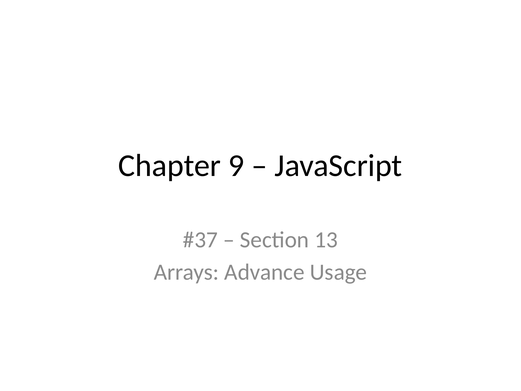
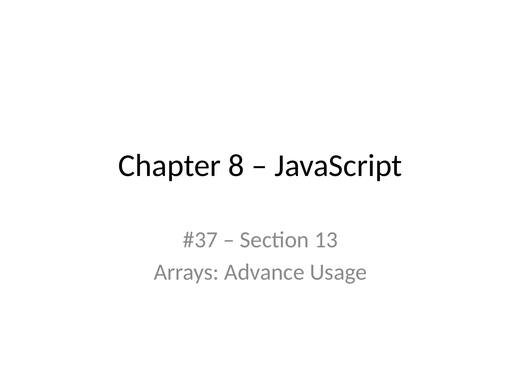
9: 9 -> 8
